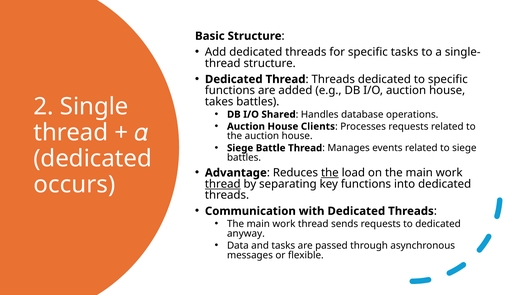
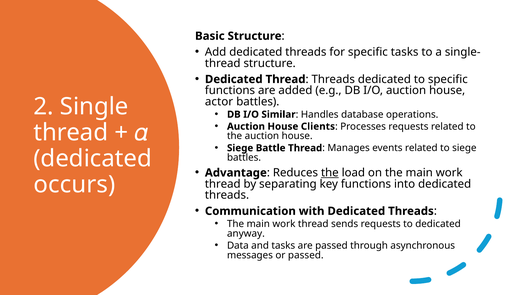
takes: takes -> actor
Shared: Shared -> Similar
thread at (223, 184) underline: present -> none
or flexible: flexible -> passed
